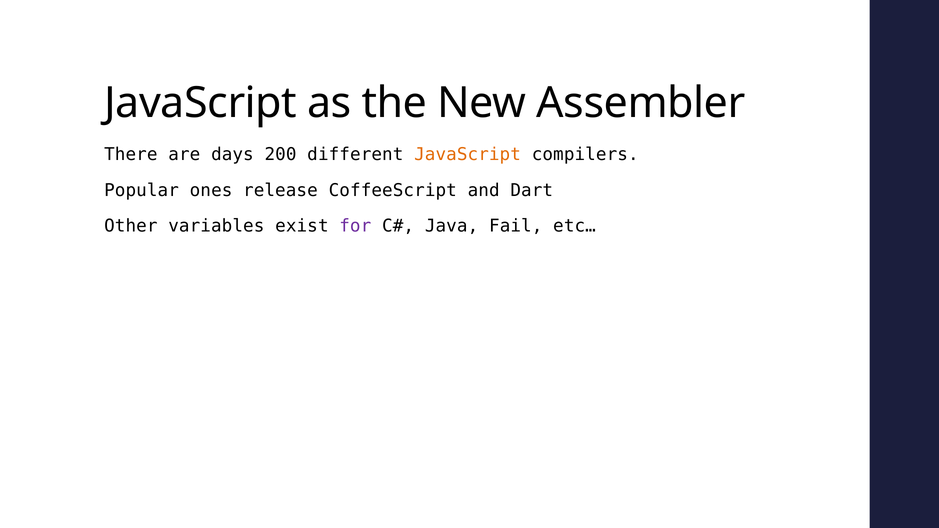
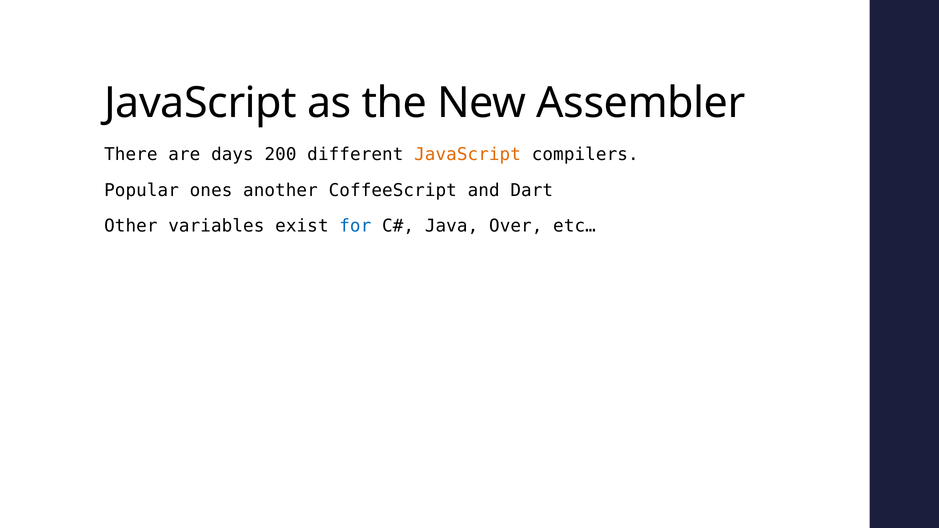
release: release -> another
for colour: purple -> blue
Fail: Fail -> Over
